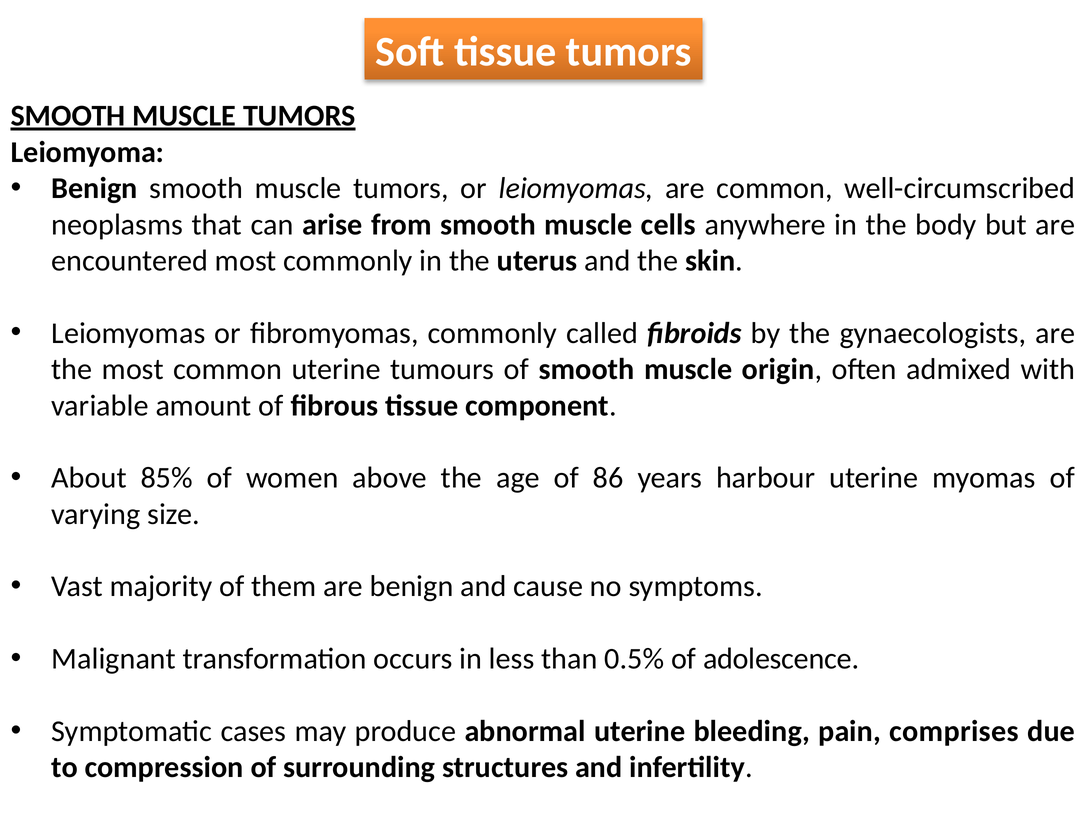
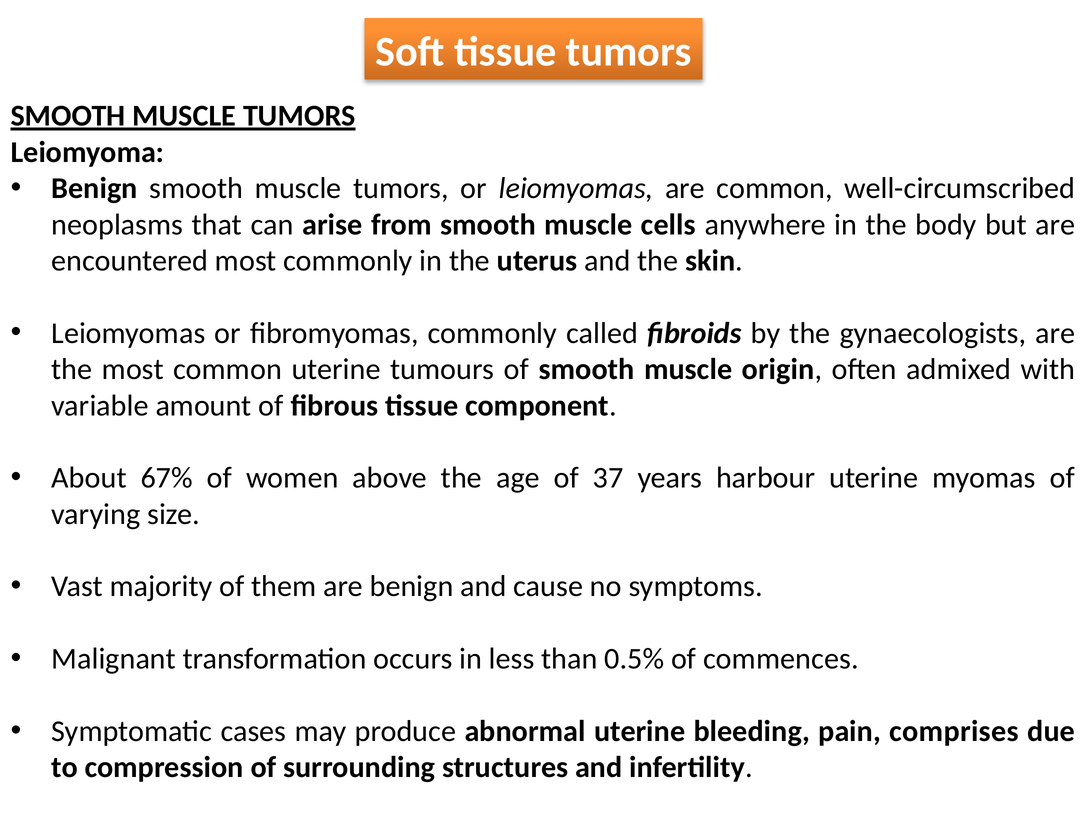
85%: 85% -> 67%
86: 86 -> 37
adolescence: adolescence -> commences
